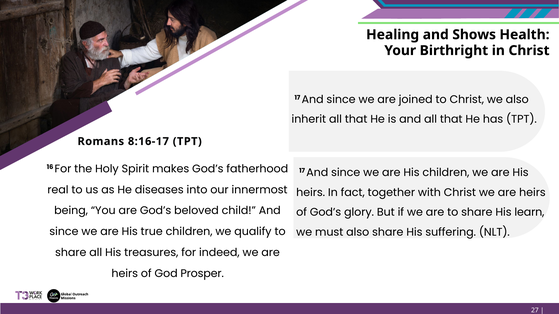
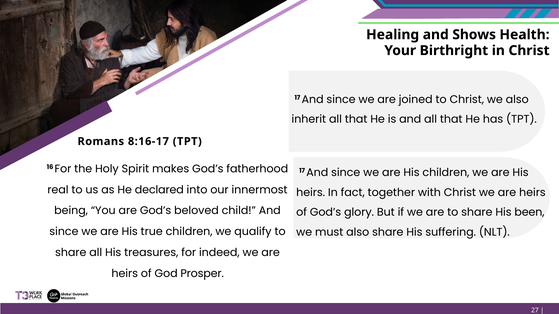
diseases: diseases -> declared
learn: learn -> been
